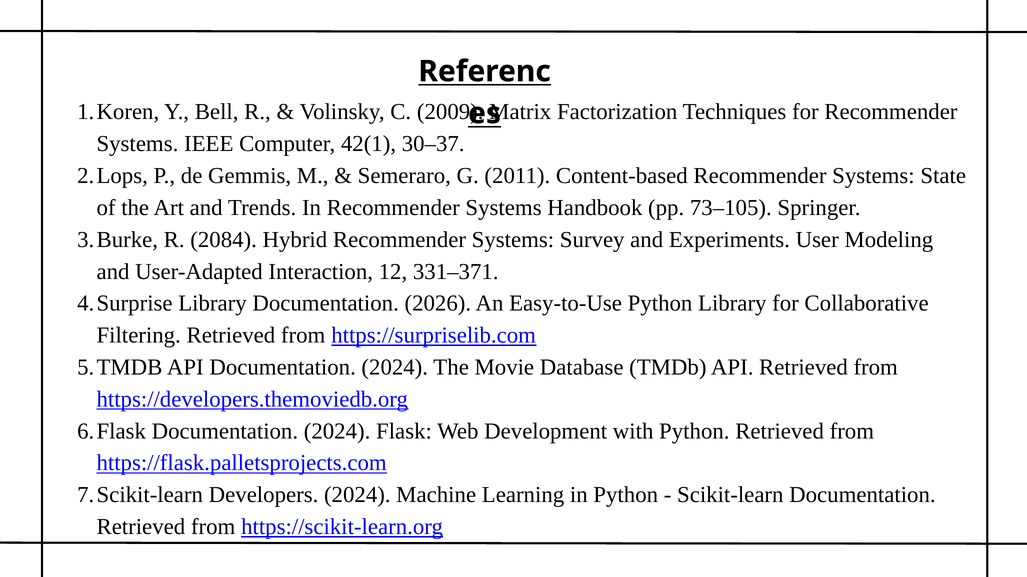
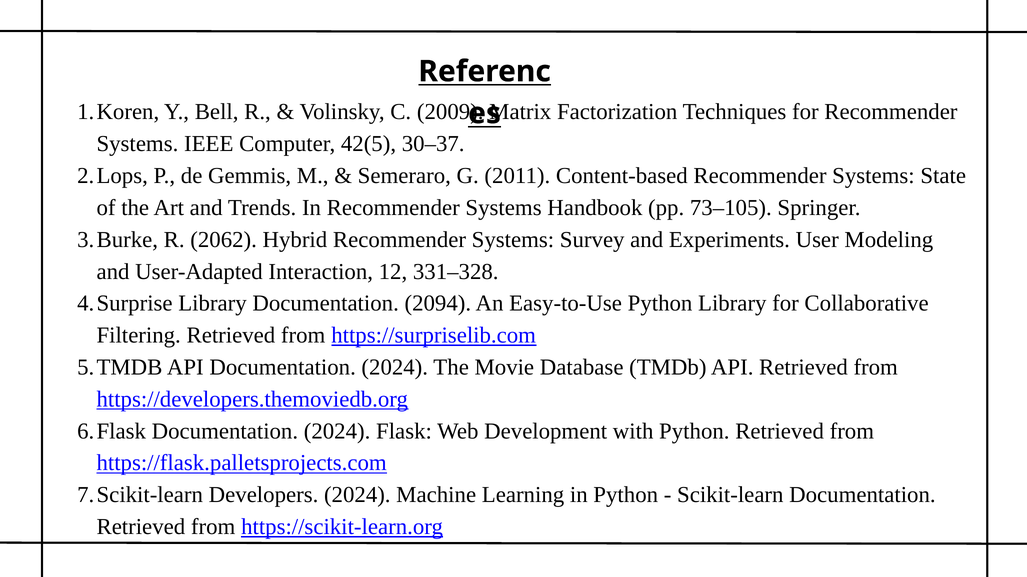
42(1: 42(1 -> 42(5
2084: 2084 -> 2062
331–371: 331–371 -> 331–328
2026: 2026 -> 2094
